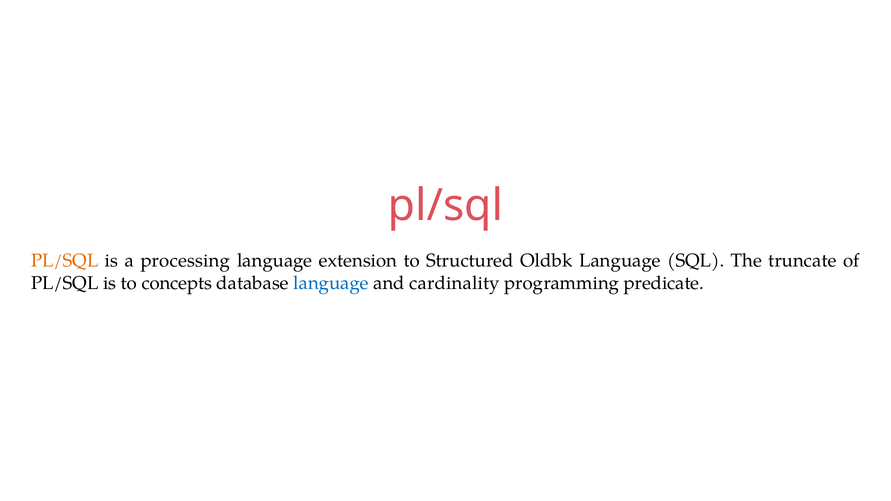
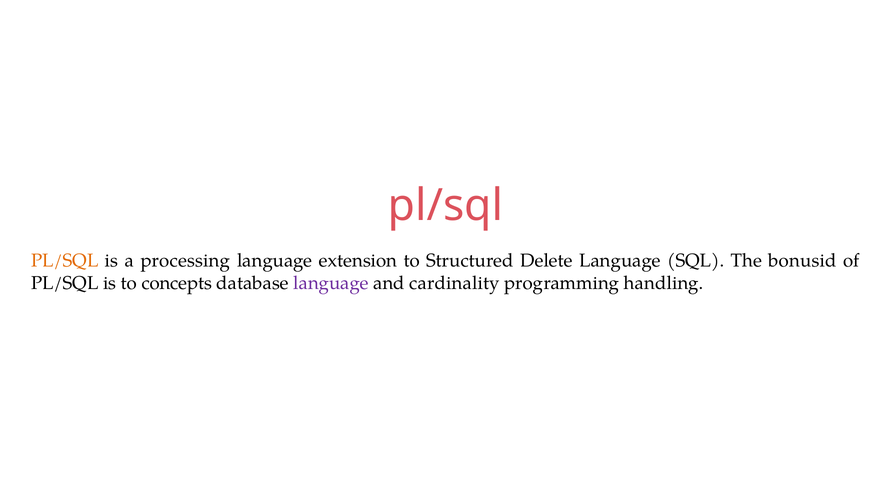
Oldbk: Oldbk -> Delete
truncate: truncate -> bonusid
language at (331, 283) colour: blue -> purple
predicate: predicate -> handling
